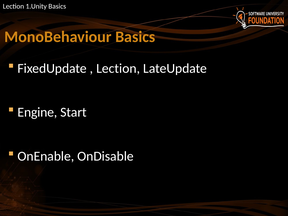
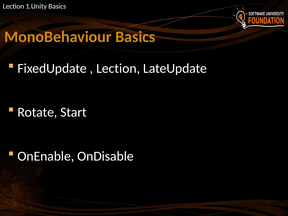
Engine: Engine -> Rotate
